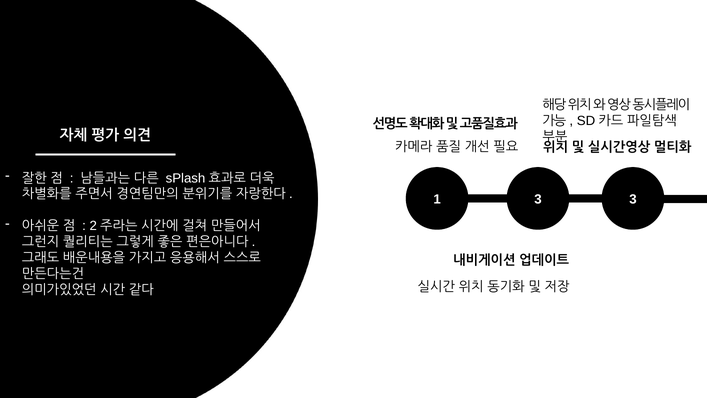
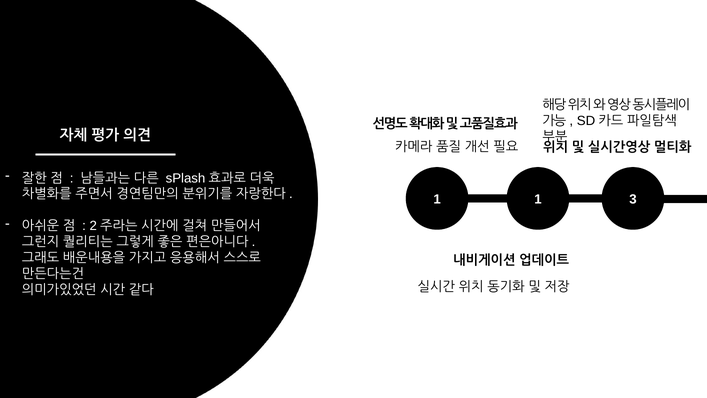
1 3: 3 -> 1
